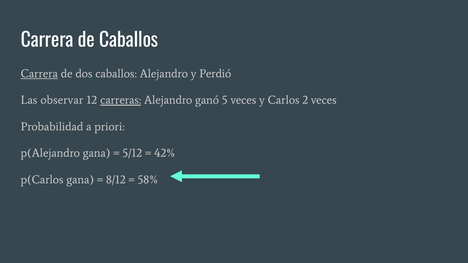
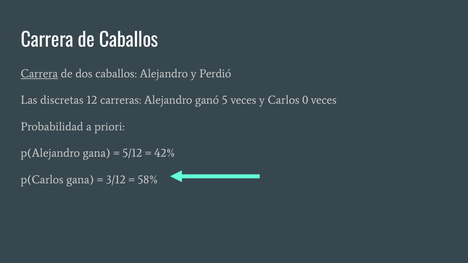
observar: observar -> discretas
carreras underline: present -> none
2: 2 -> 0
8/12: 8/12 -> 3/12
